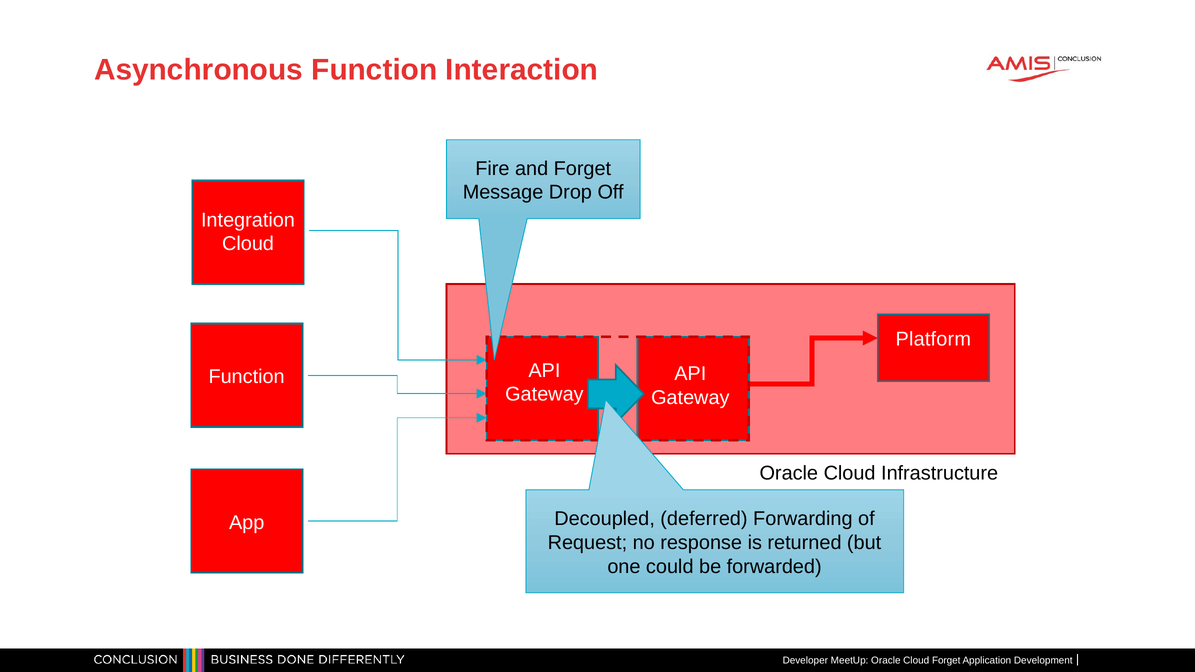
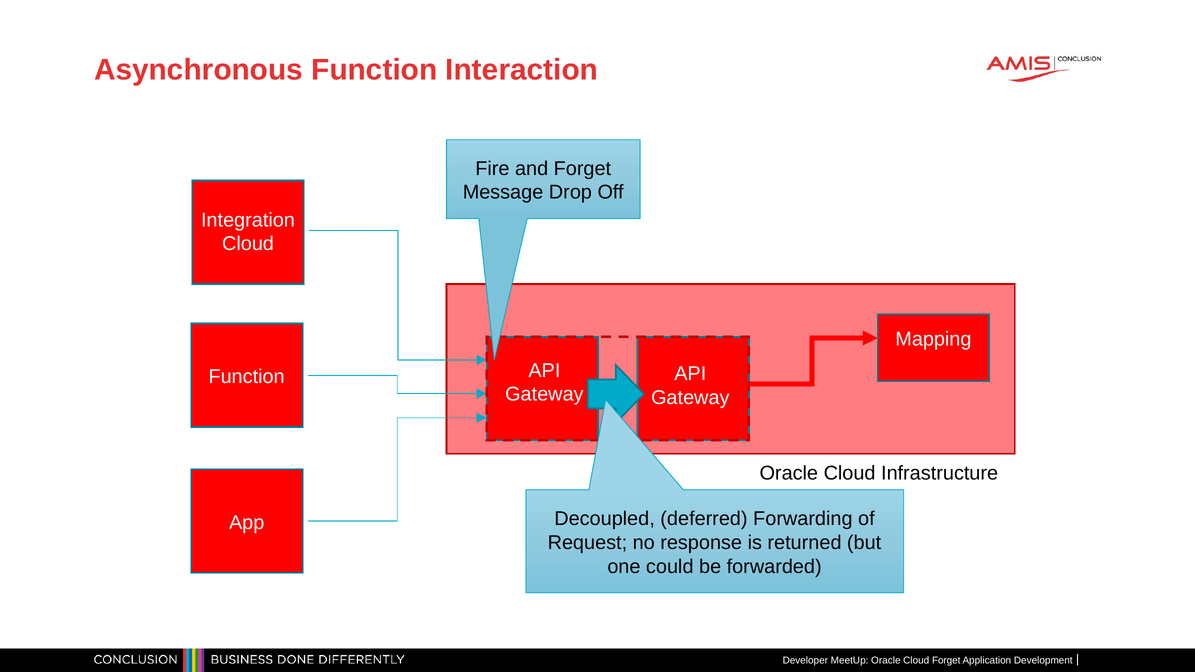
Platform: Platform -> Mapping
